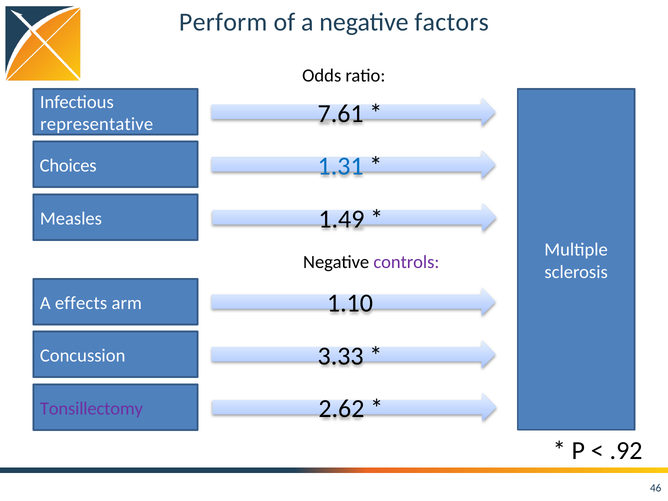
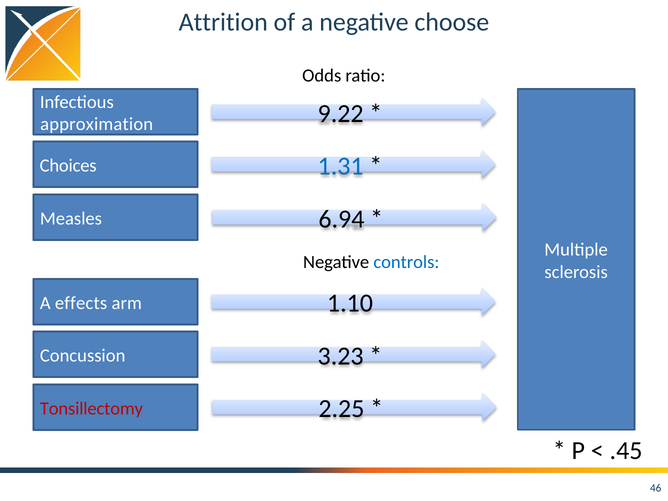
Perform: Perform -> Attrition
factors: factors -> choose
7.61: 7.61 -> 9.22
representative: representative -> approximation
1.49: 1.49 -> 6.94
controls colour: purple -> blue
3.33: 3.33 -> 3.23
2.62: 2.62 -> 2.25
Tonsillectomy colour: purple -> red
.92: .92 -> .45
